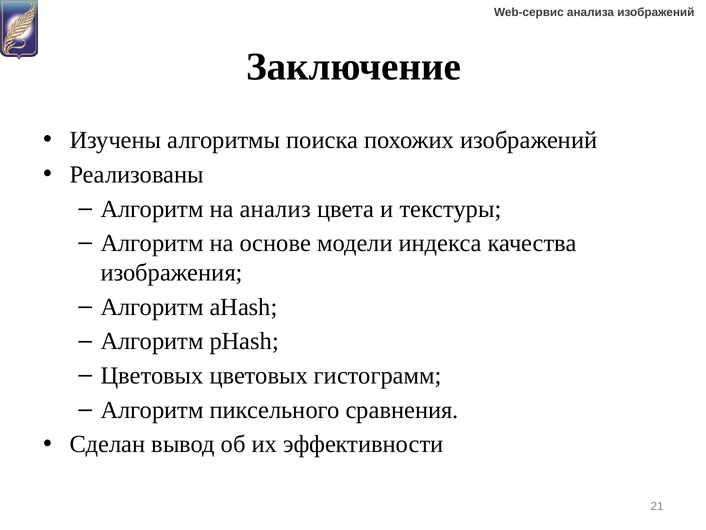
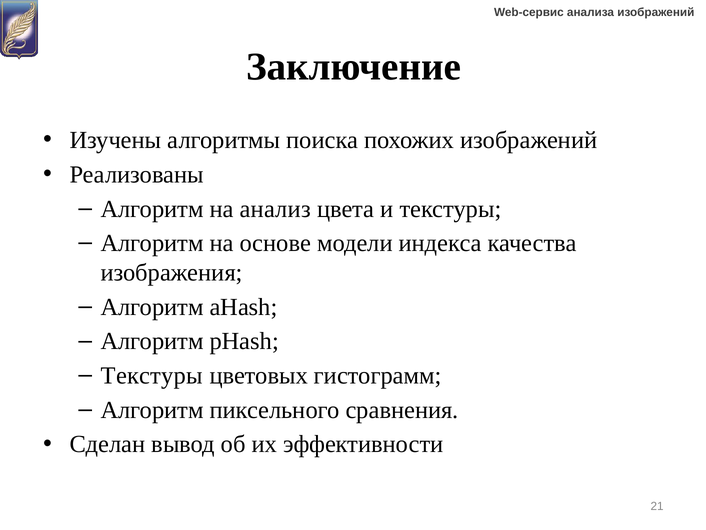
Цветовых at (152, 375): Цветовых -> Текстуры
